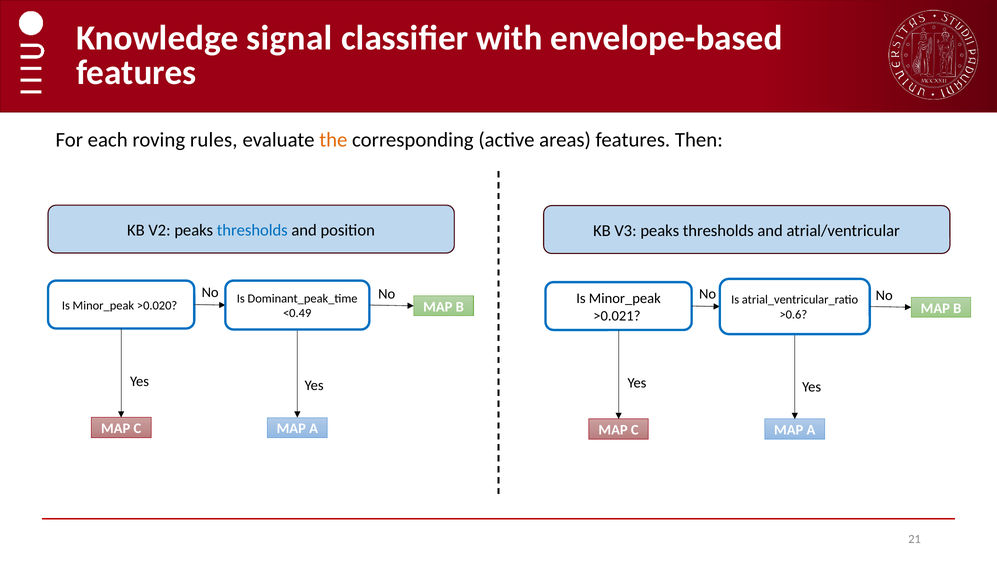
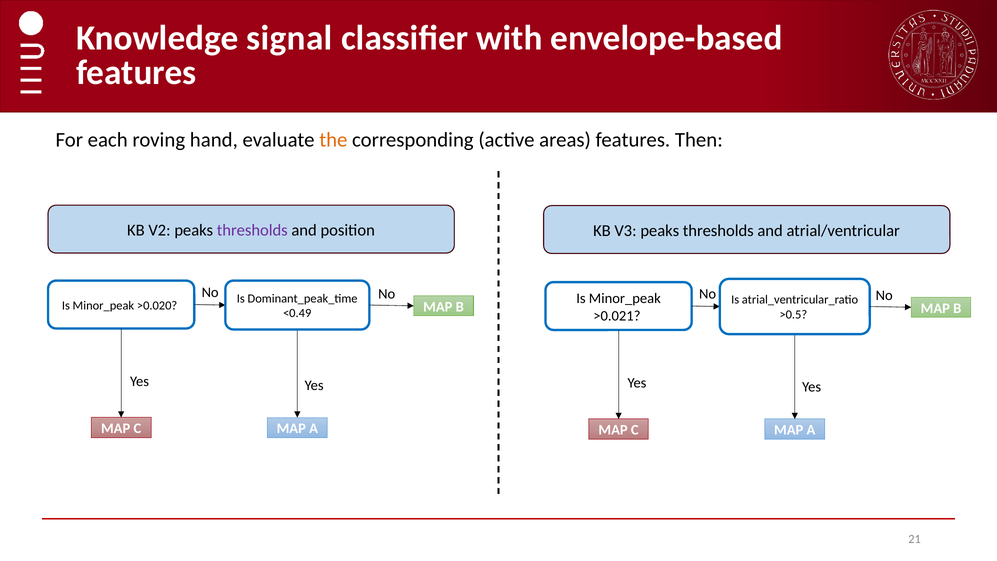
rules: rules -> hand
thresholds at (252, 230) colour: blue -> purple
>0.6: >0.6 -> >0.5
